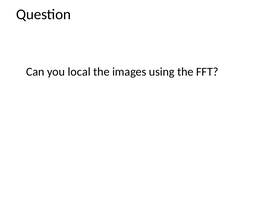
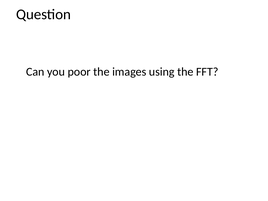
local: local -> poor
